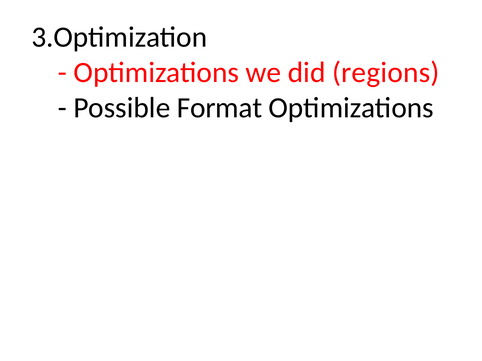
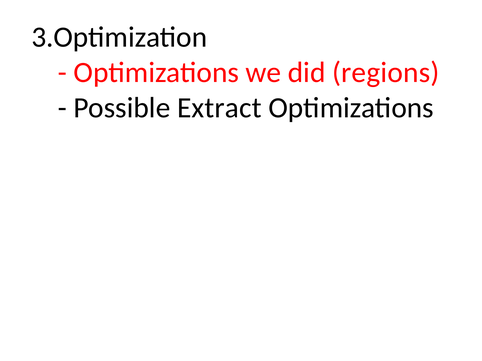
Format: Format -> Extract
